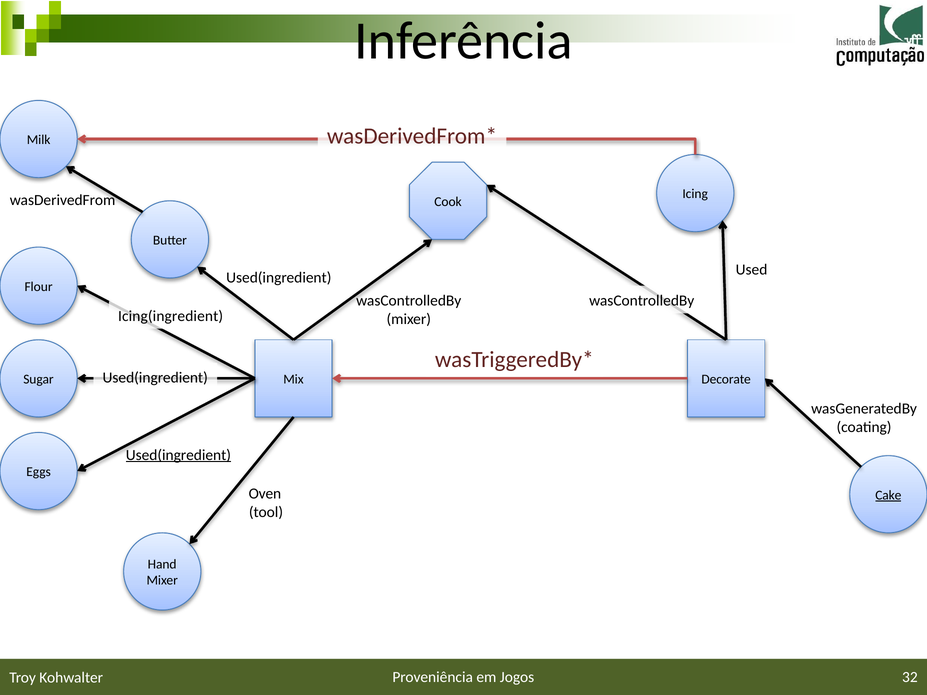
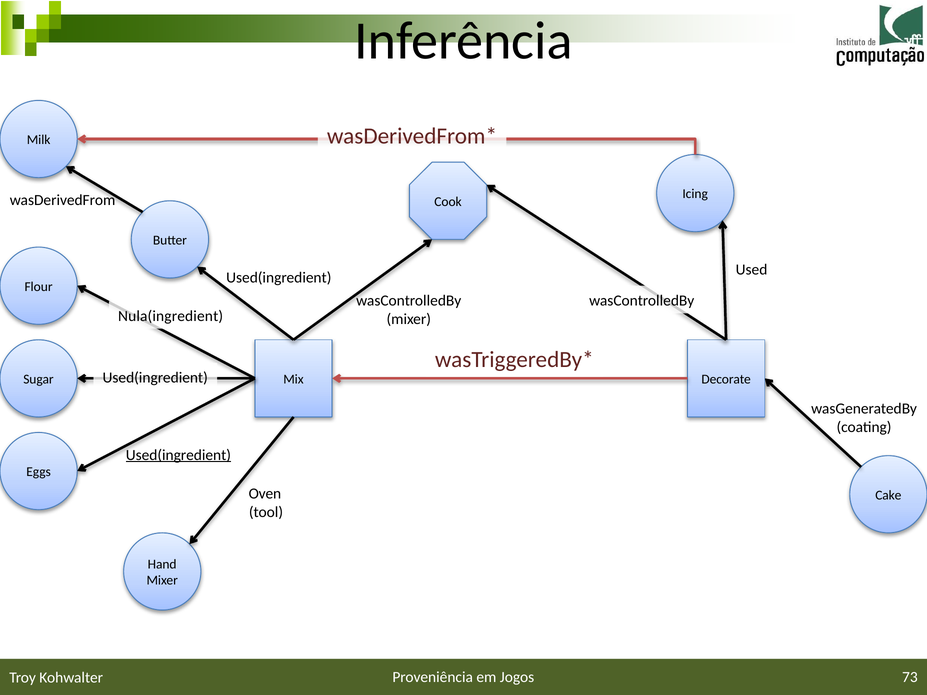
Icing(ingredient: Icing(ingredient -> Nula(ingredient
Cake underline: present -> none
32: 32 -> 73
